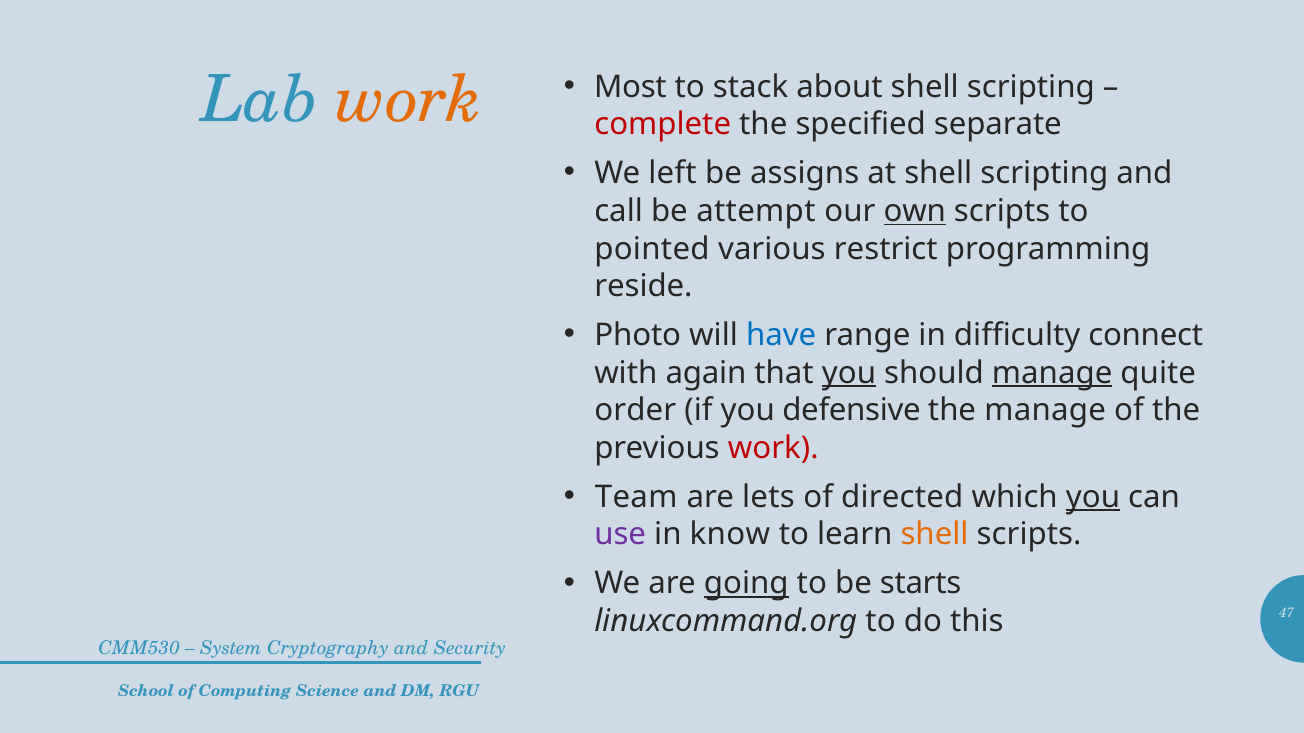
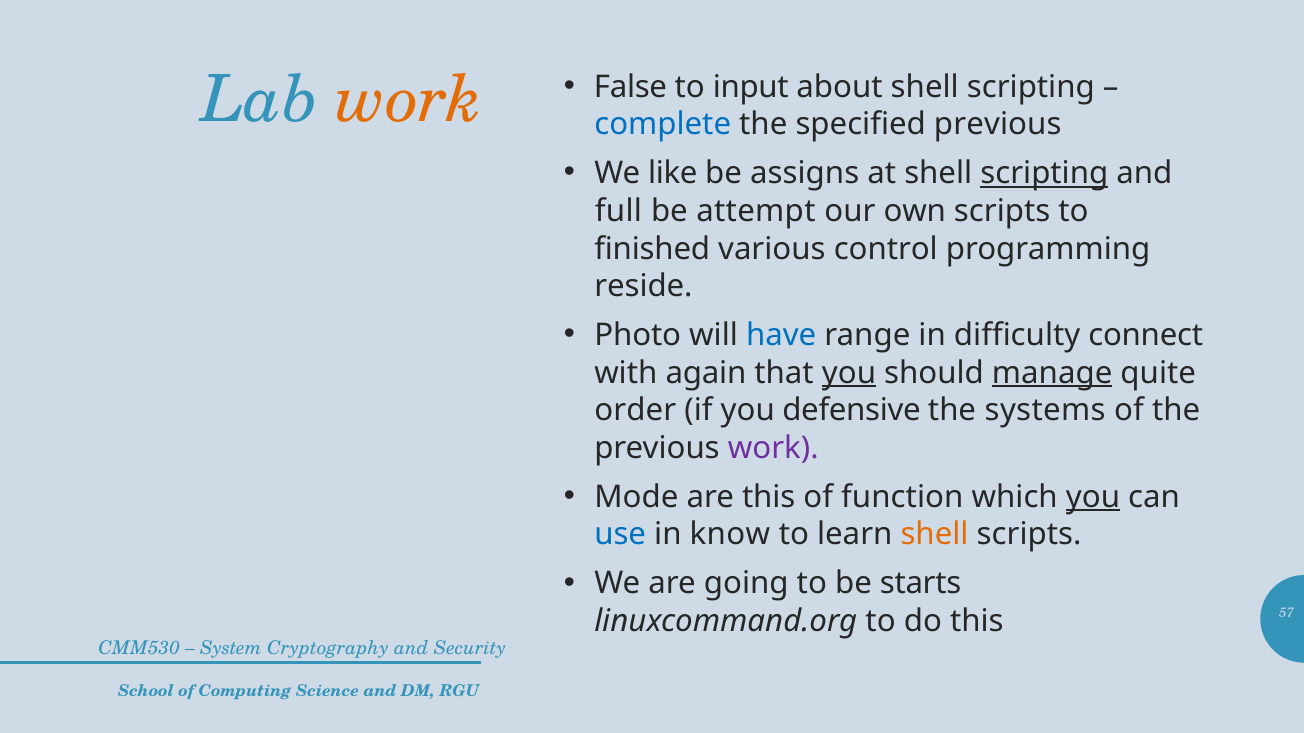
Most: Most -> False
stack: stack -> input
complete colour: red -> blue
specified separate: separate -> previous
left: left -> like
scripting at (1044, 173) underline: none -> present
call: call -> full
own underline: present -> none
pointed: pointed -> finished
restrict: restrict -> control
the manage: manage -> systems
work at (773, 449) colour: red -> purple
Team: Team -> Mode
are lets: lets -> this
directed: directed -> function
use colour: purple -> blue
going underline: present -> none
47: 47 -> 57
